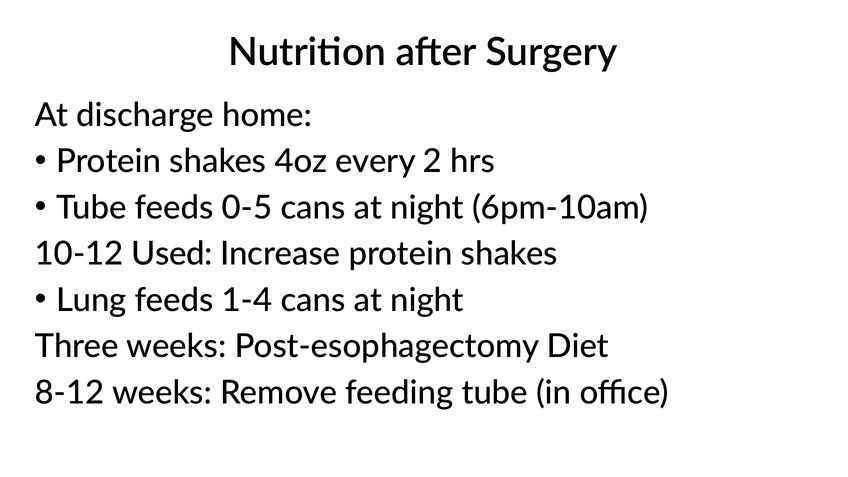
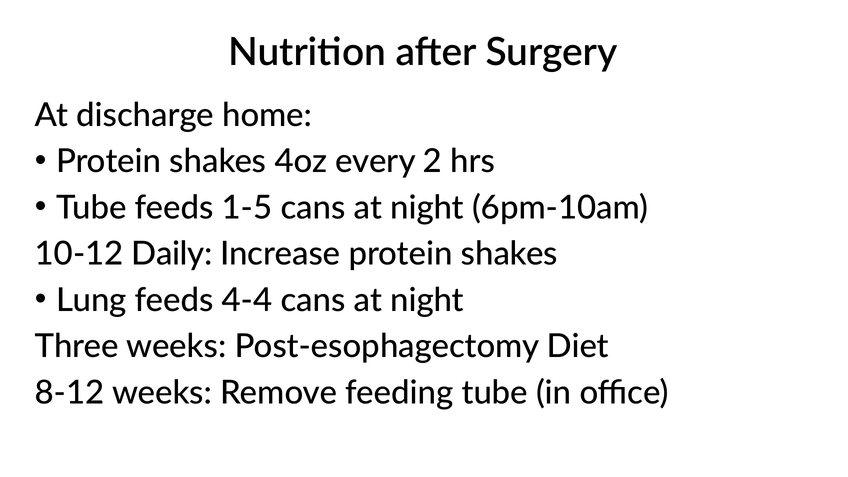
0-5: 0-5 -> 1-5
Used: Used -> Daily
1-4: 1-4 -> 4-4
